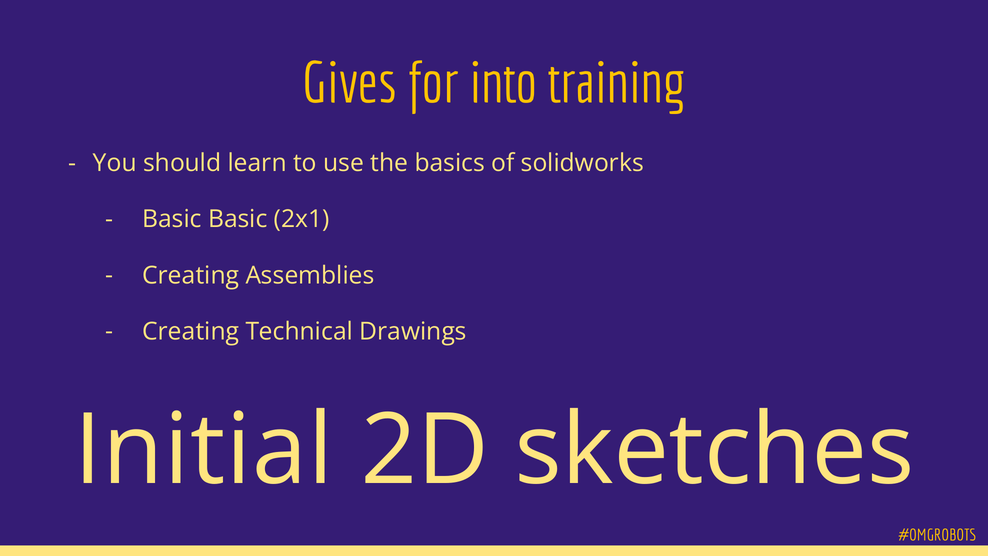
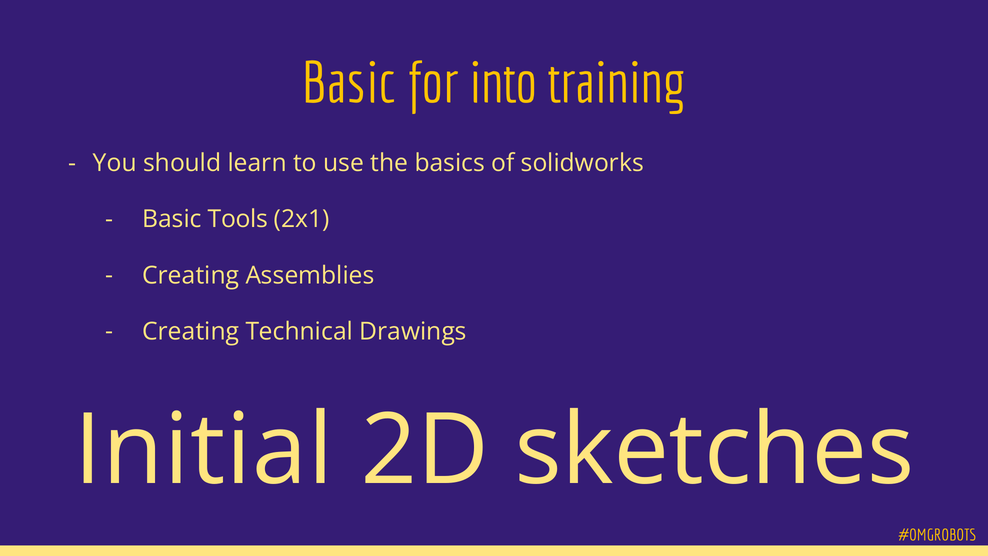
Gives at (350, 84): Gives -> Basic
Basic Basic: Basic -> Tools
